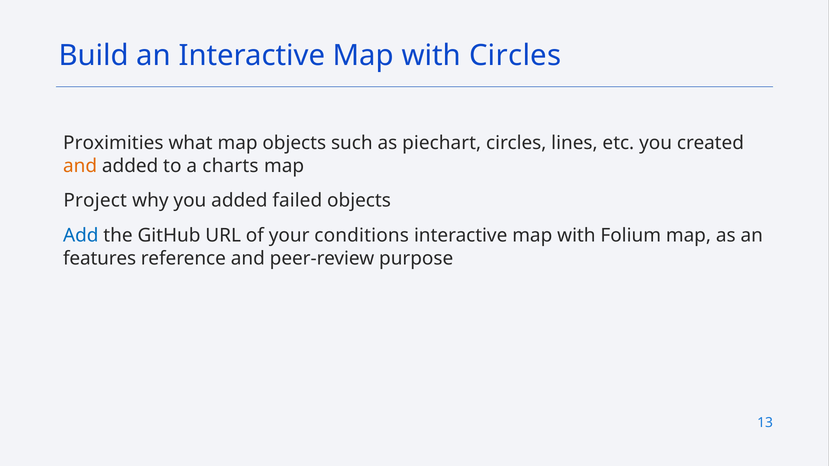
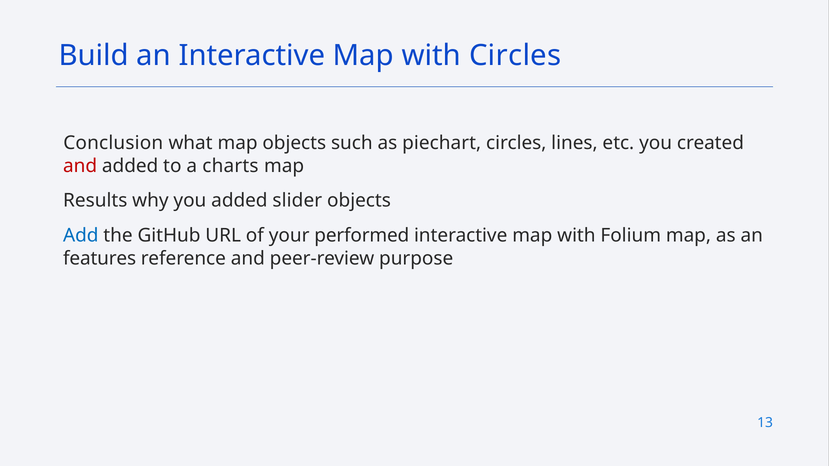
Proximities: Proximities -> Conclusion
and at (80, 166) colour: orange -> red
Project: Project -> Results
failed: failed -> slider
conditions: conditions -> performed
